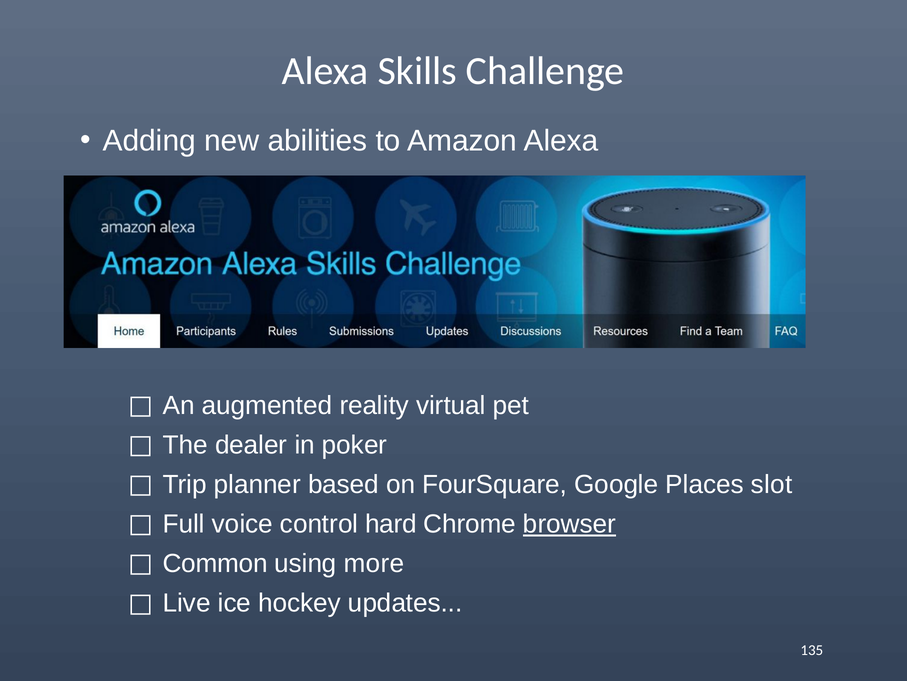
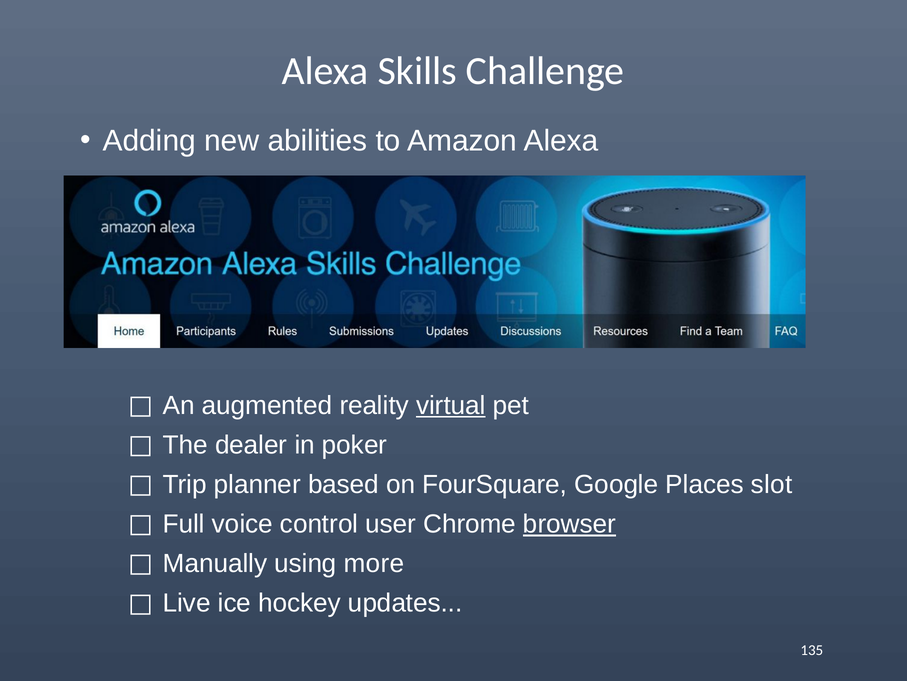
virtual underline: none -> present
hard: hard -> user
Common: Common -> Manually
